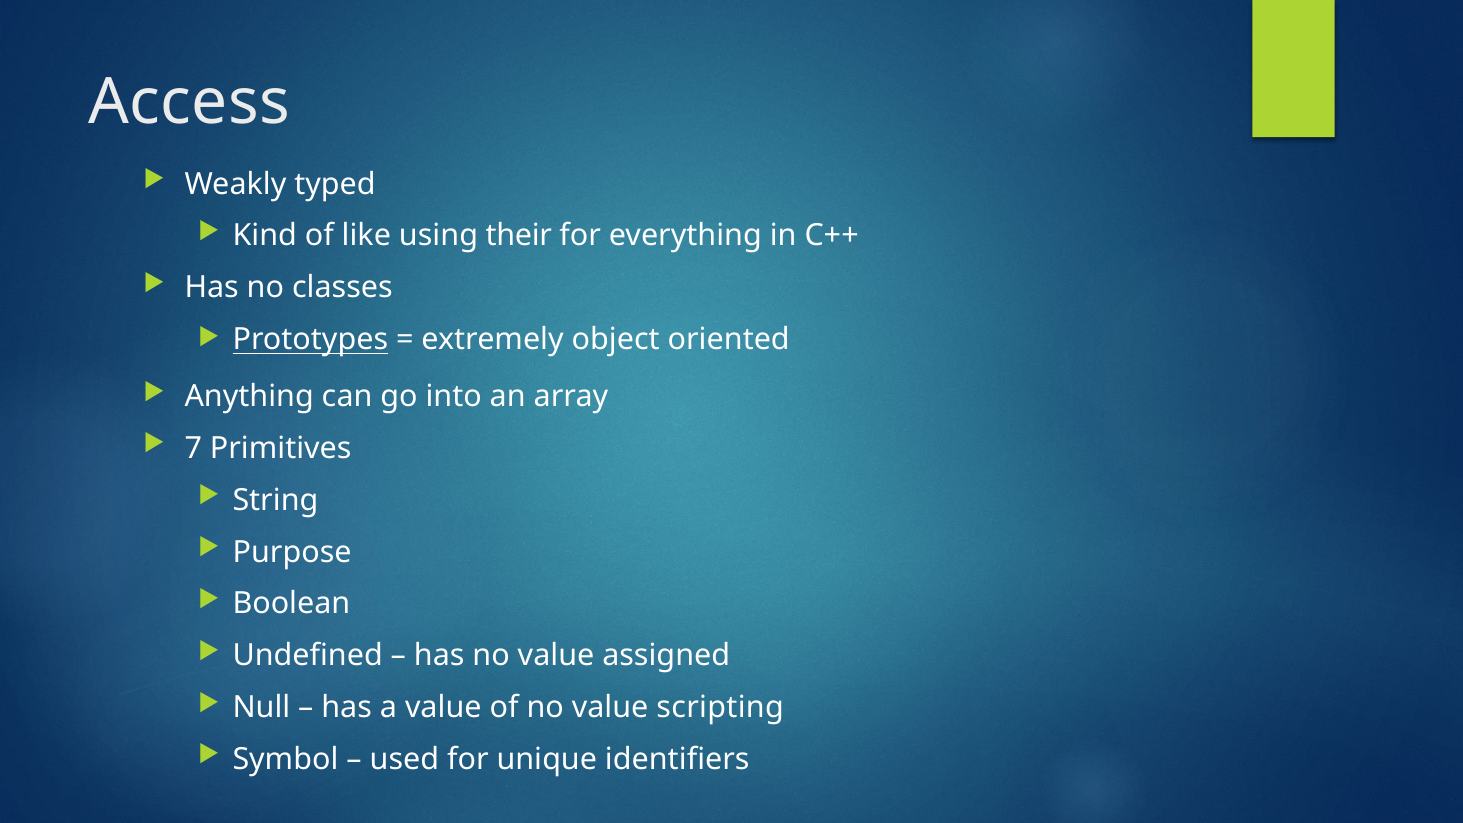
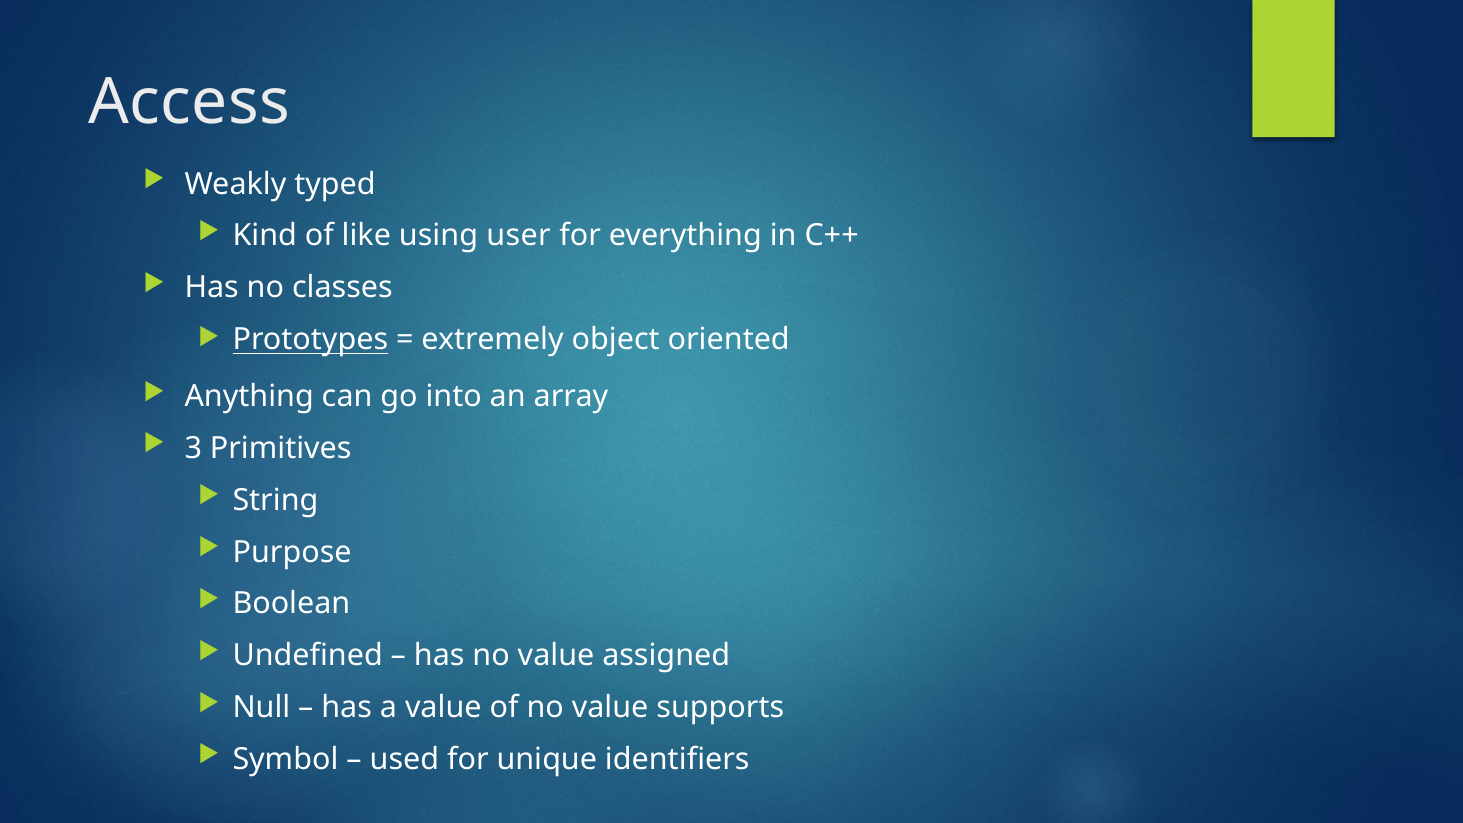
their: their -> user
7: 7 -> 3
scripting: scripting -> supports
